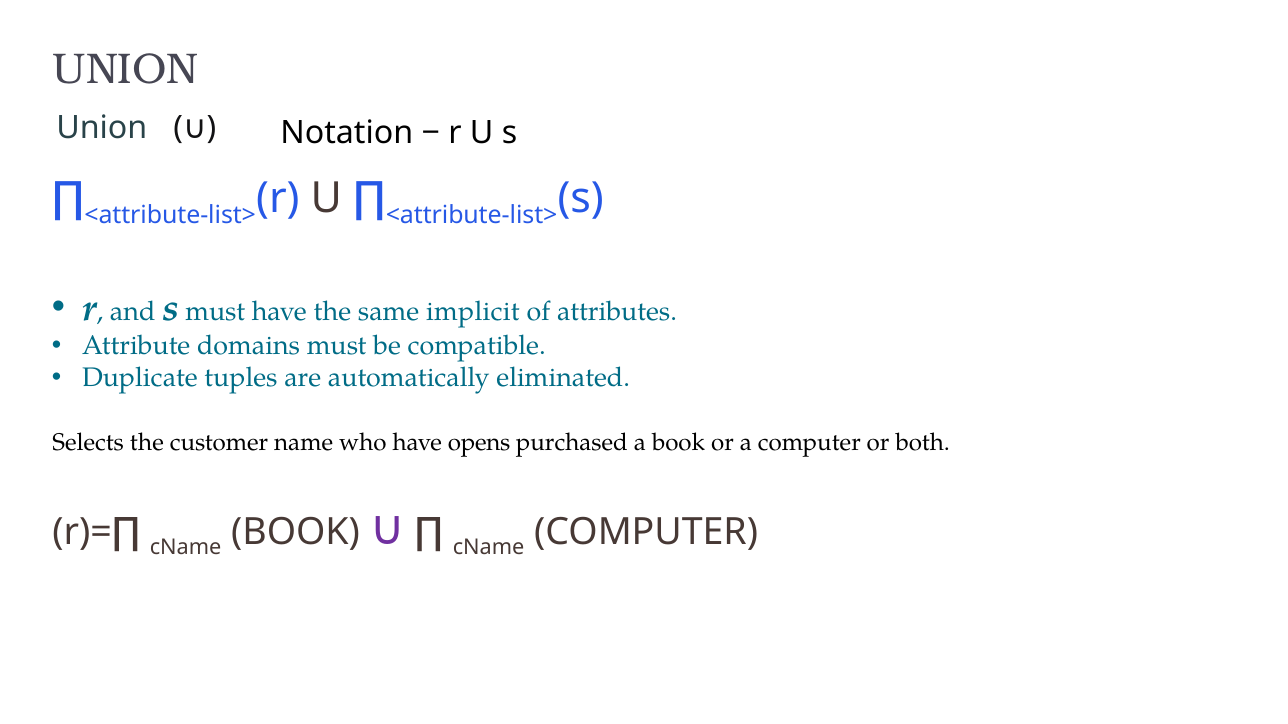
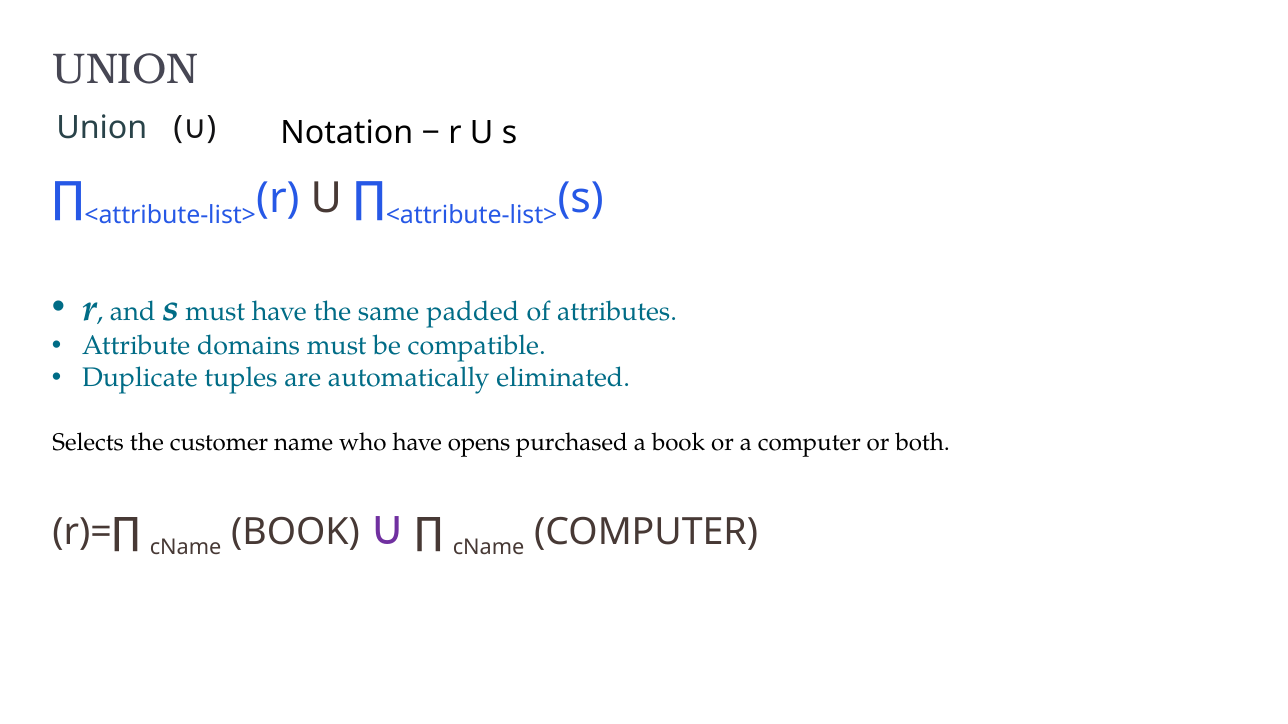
implicit: implicit -> padded
